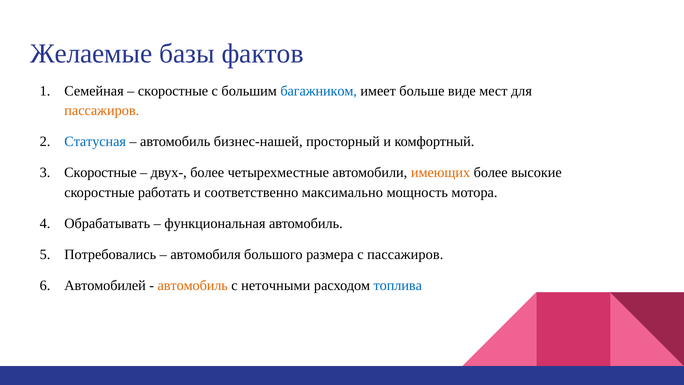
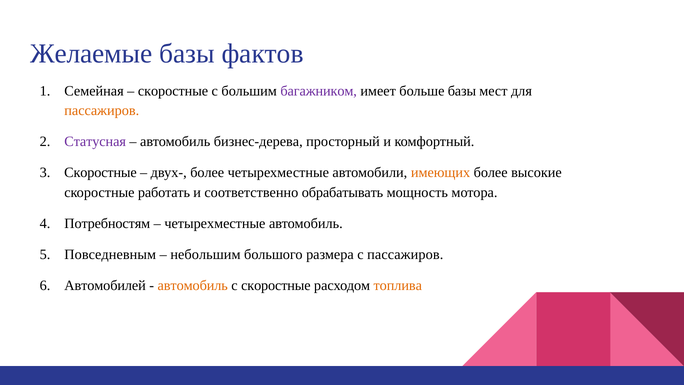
багажником colour: blue -> purple
больше виде: виде -> базы
Статусная colour: blue -> purple
бизнес-нашей: бизнес-нашей -> бизнес-дерева
максимально: максимально -> обрабатывать
Обрабатывать: Обрабатывать -> Потребностям
функциональная at (215, 223): функциональная -> четырехместные
Потребовались: Потребовались -> Повседневным
автомобиля: автомобиля -> небольшим
с неточными: неточными -> скоростные
топлива colour: blue -> orange
